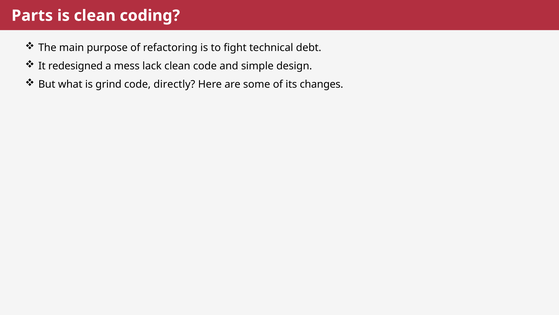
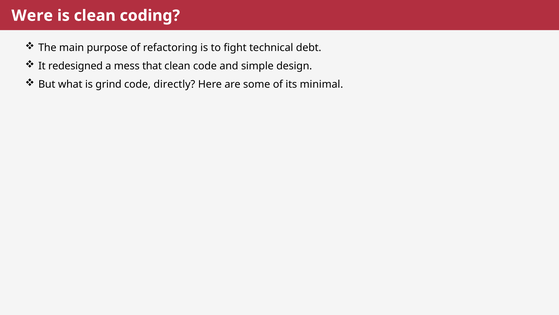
Parts: Parts -> Were
lack: lack -> that
changes: changes -> minimal
